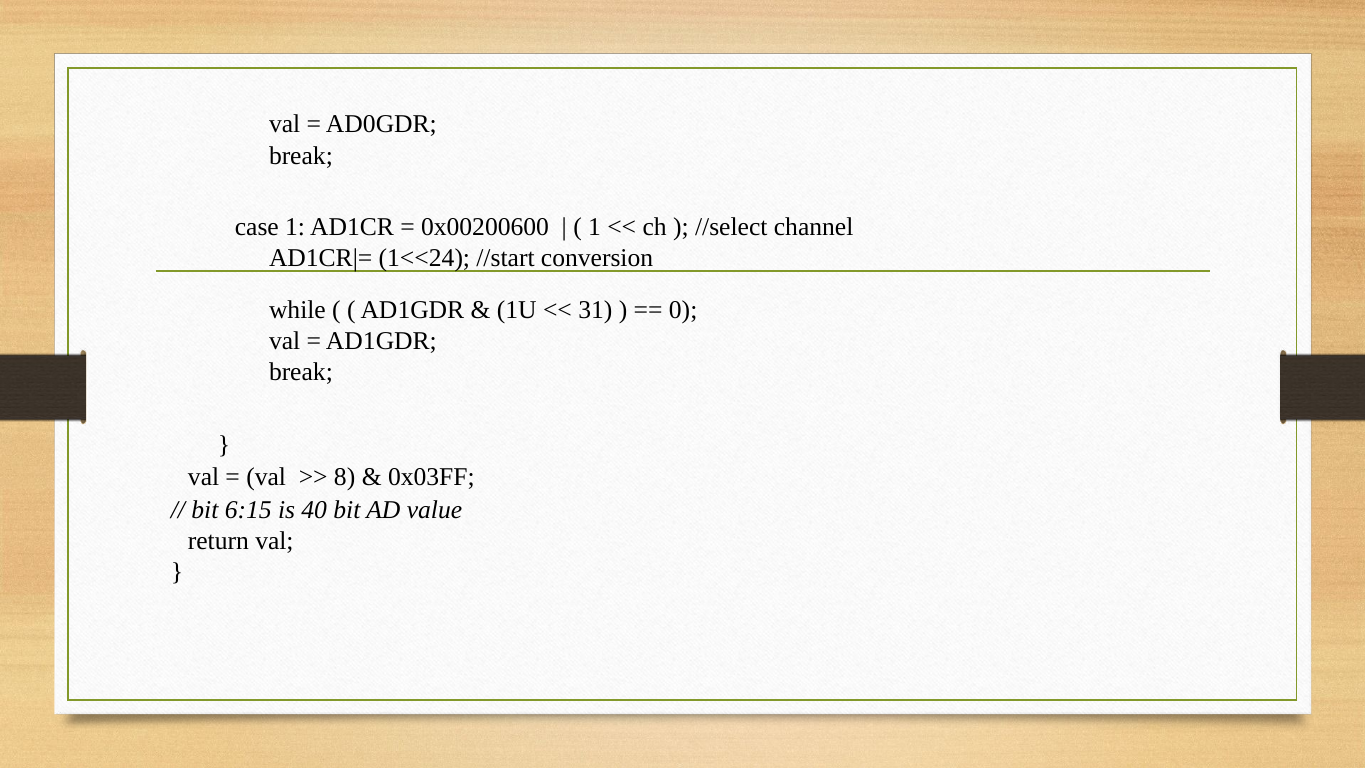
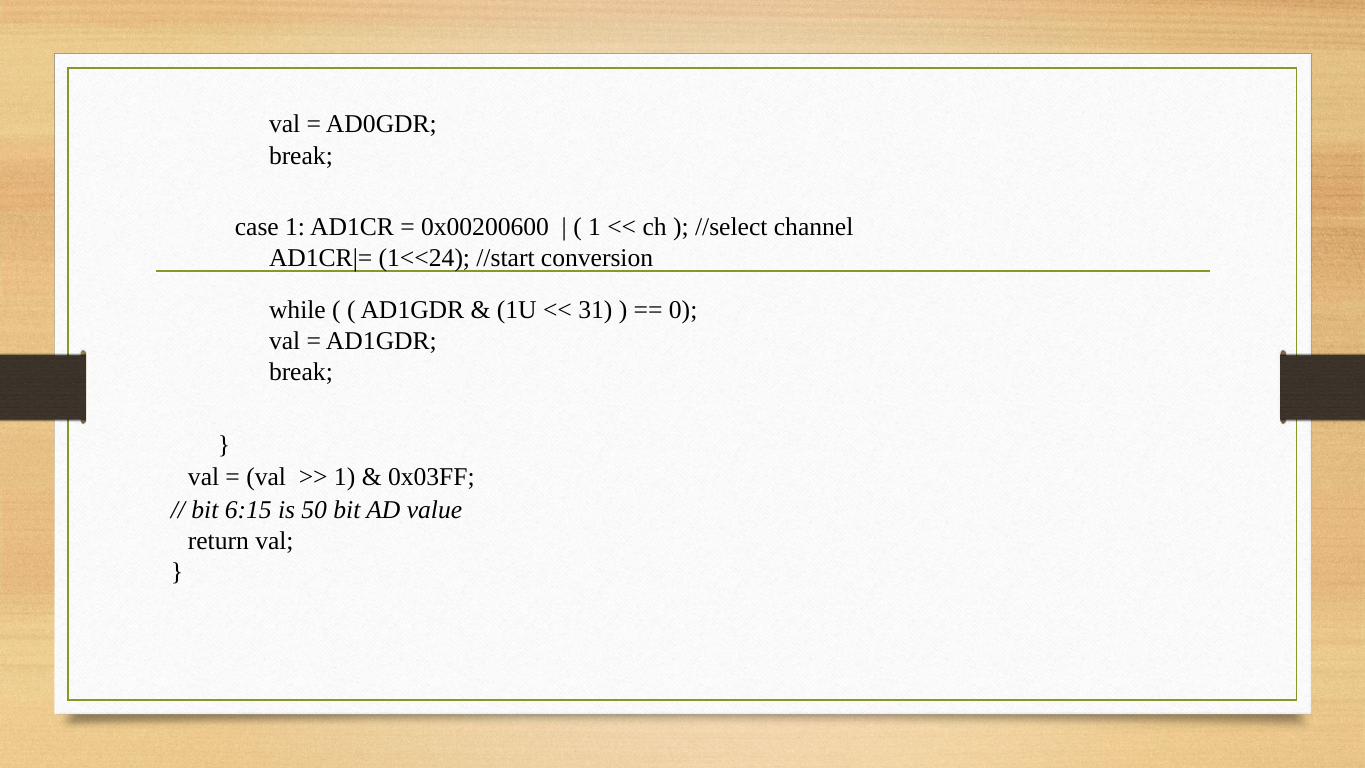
8 at (345, 477): 8 -> 1
40: 40 -> 50
